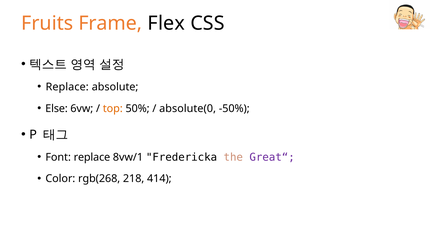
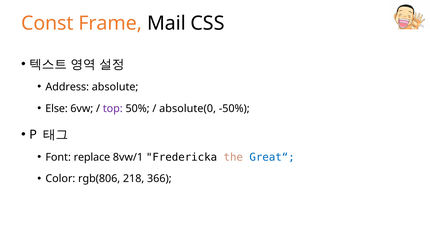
Fruits: Fruits -> Const
Flex: Flex -> Mail
Replace at (67, 87): Replace -> Address
top colour: orange -> purple
Great“ colour: purple -> blue
rgb(268: rgb(268 -> rgb(806
414: 414 -> 366
